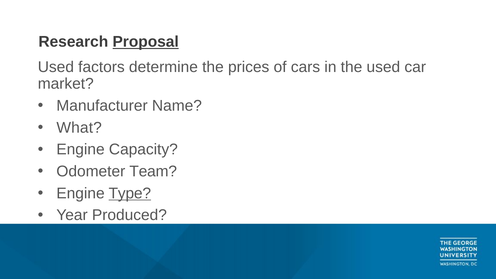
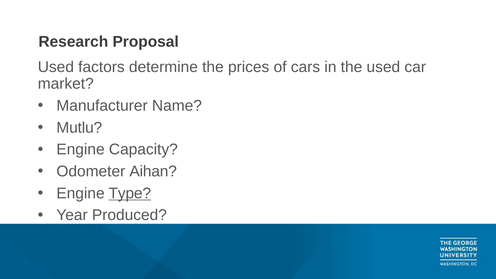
Proposal underline: present -> none
What: What -> Mutlu
Team: Team -> Aihan
